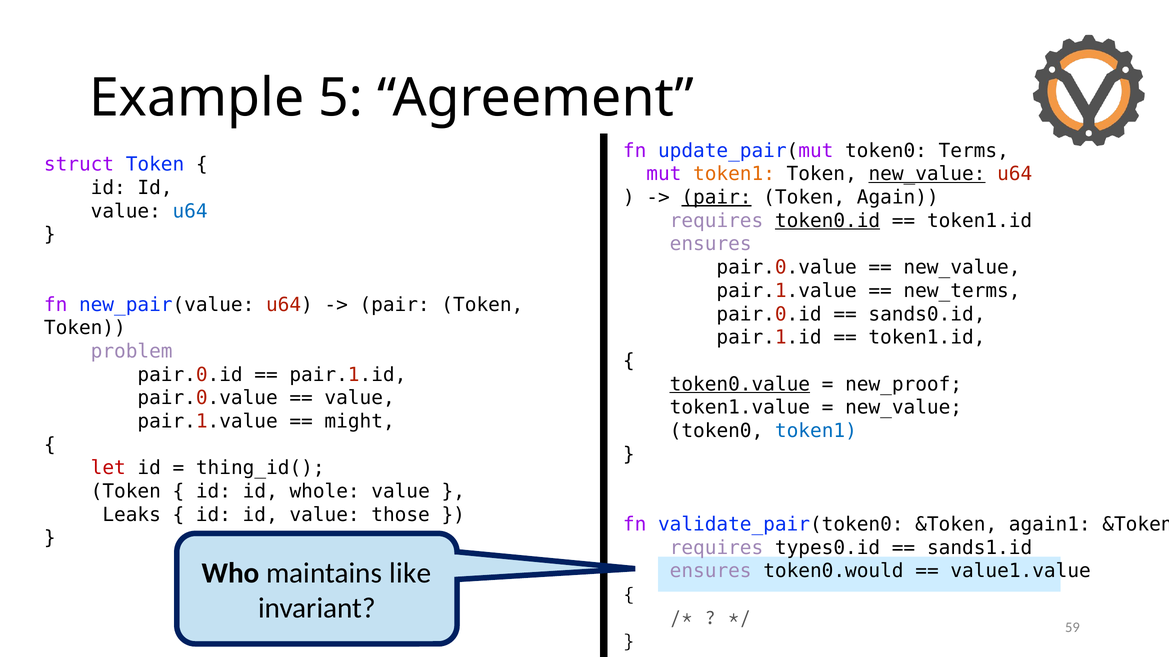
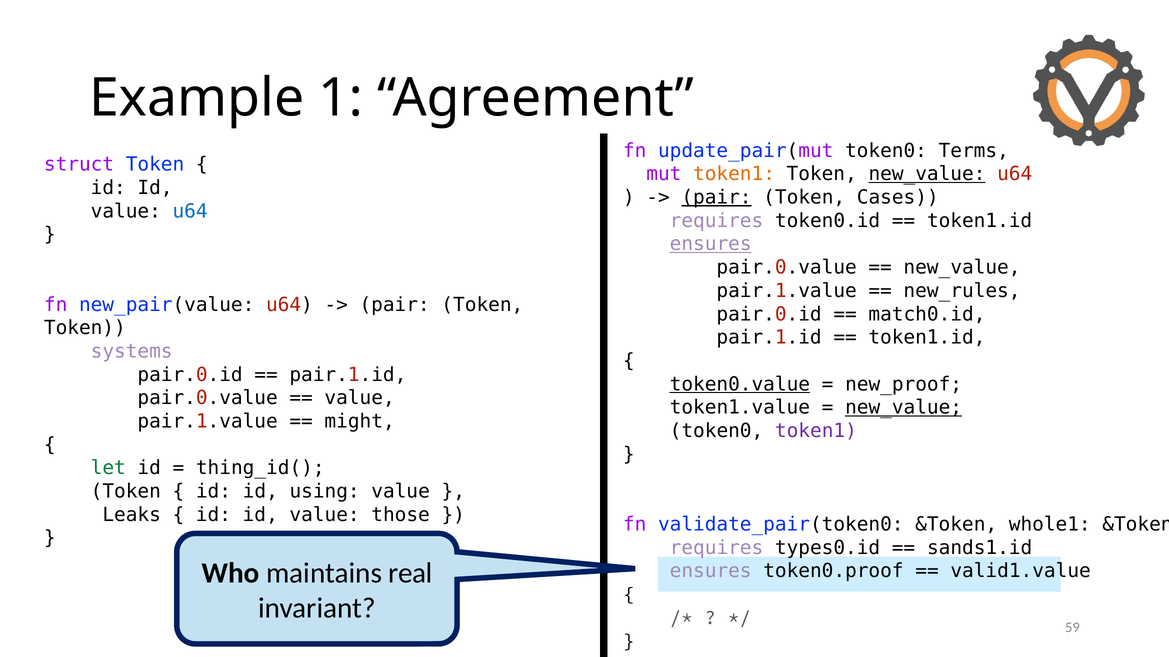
5: 5 -> 1
Again: Again -> Cases
token0.id underline: present -> none
ensures at (711, 244) underline: none -> present
new_terms: new_terms -> new_rules
sands0.id: sands0.id -> match0.id
problem: problem -> systems
new_value at (904, 408) underline: none -> present
token1 at (816, 431) colour: blue -> purple
let colour: red -> green
whole: whole -> using
again1: again1 -> whole1
like: like -> real
token0.would: token0.would -> token0.proof
value1.value: value1.value -> valid1.value
